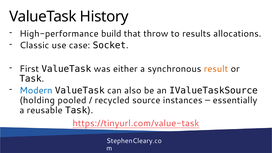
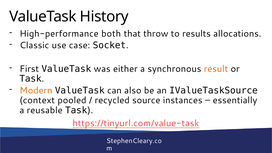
build: build -> both
Modern colour: blue -> orange
holding: holding -> context
